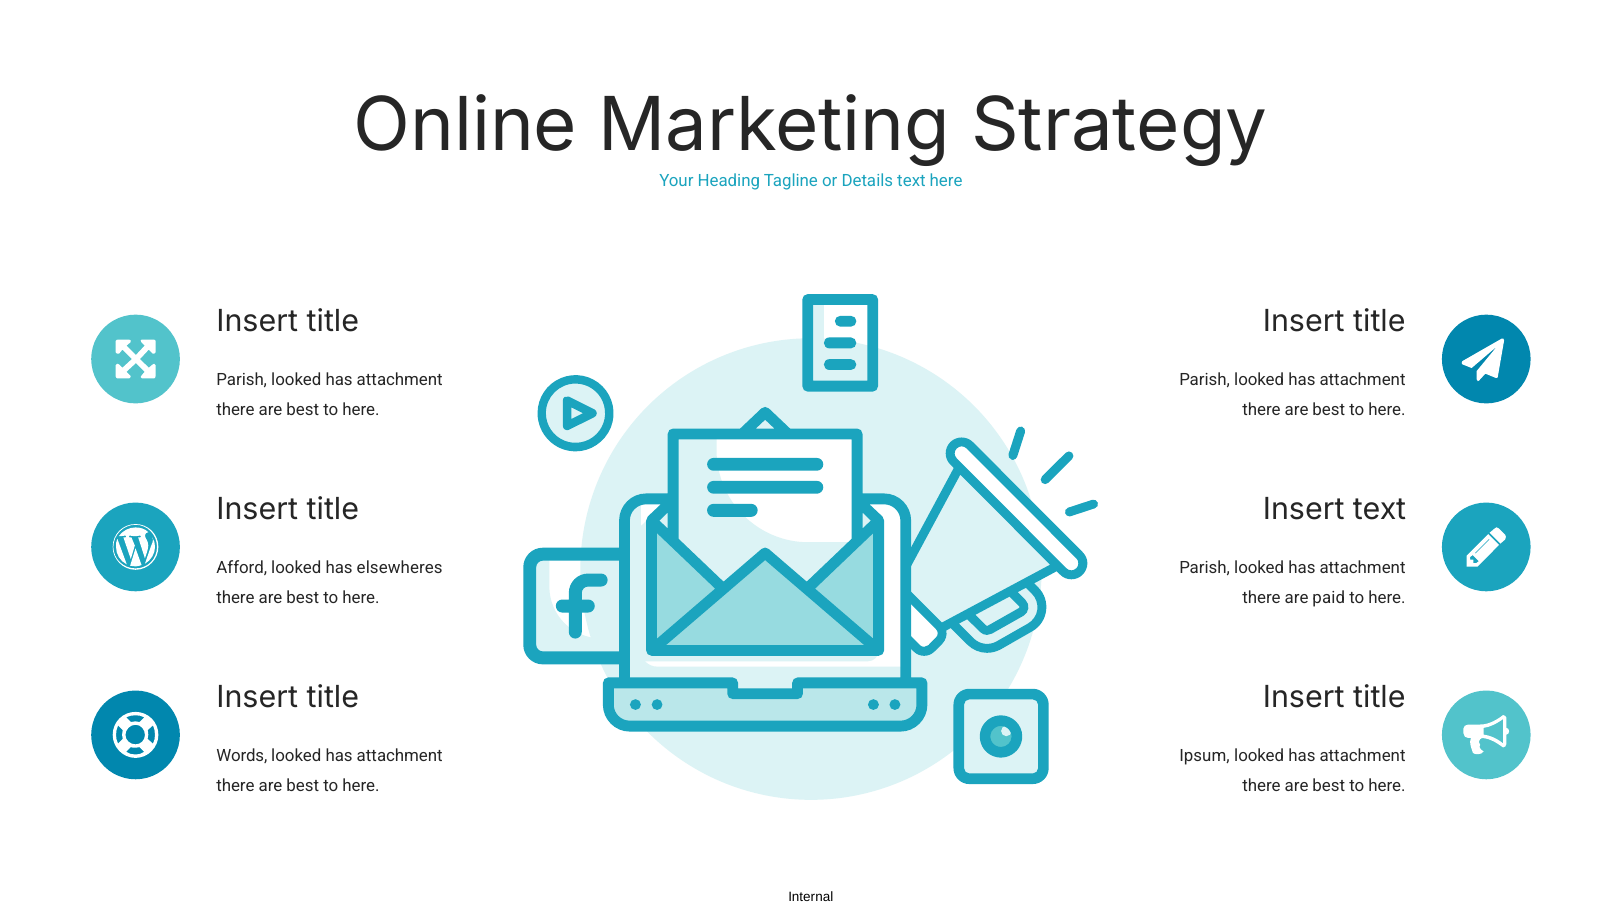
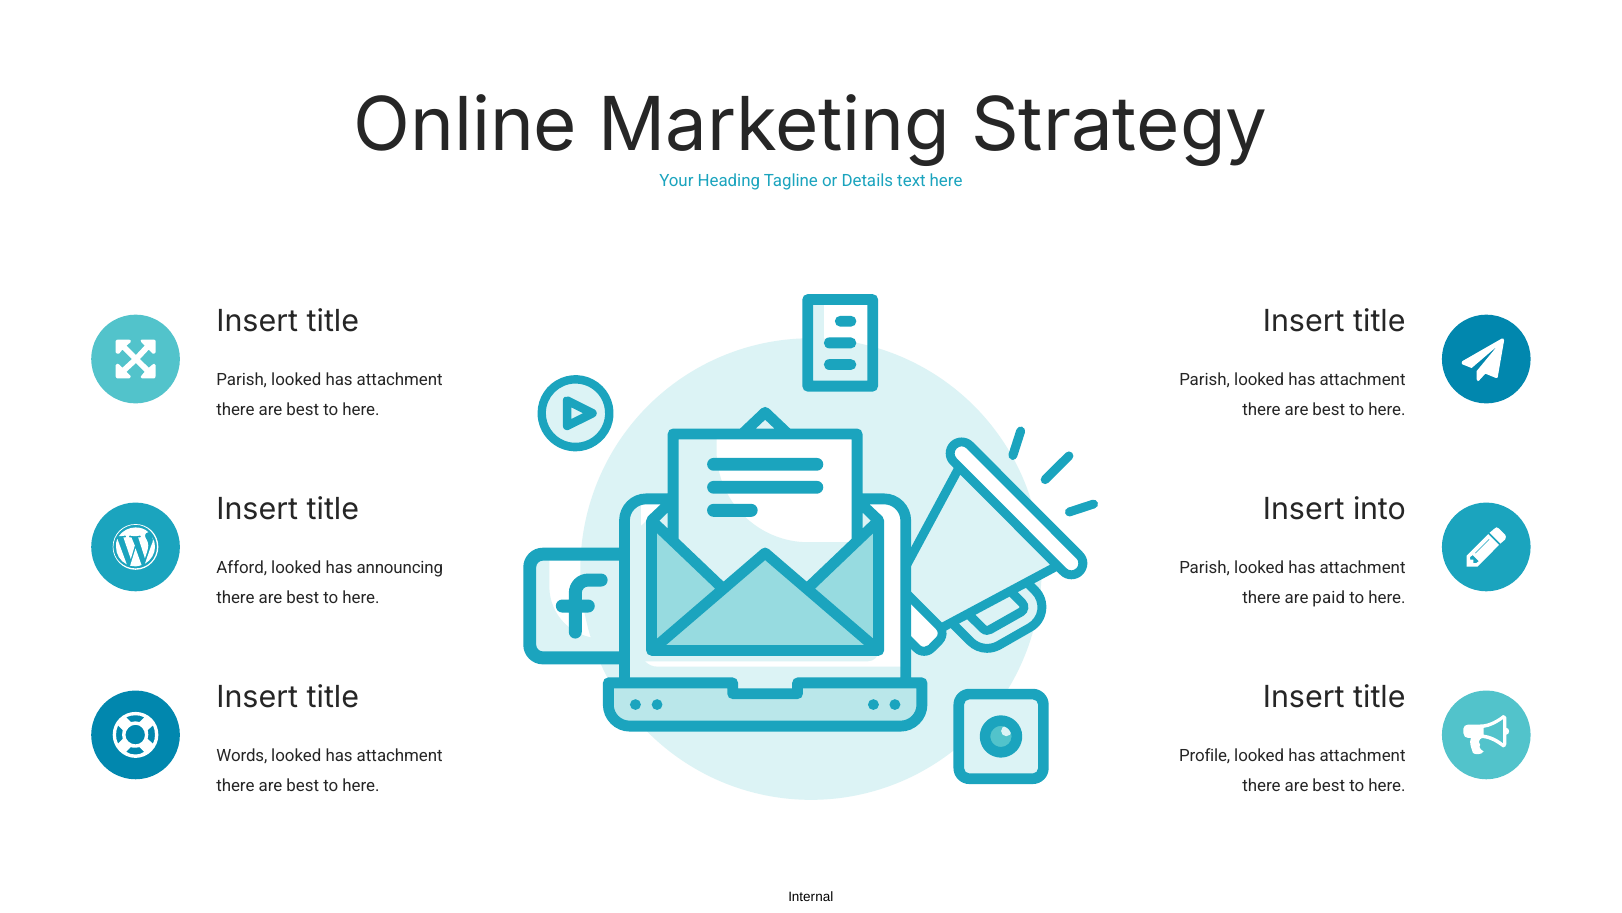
Insert text: text -> into
elsewheres: elsewheres -> announcing
Ipsum: Ipsum -> Profile
